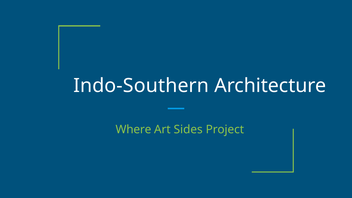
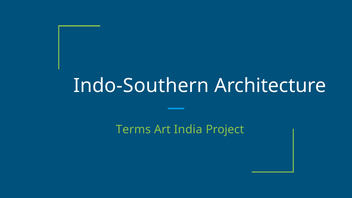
Where: Where -> Terms
Sides: Sides -> India
